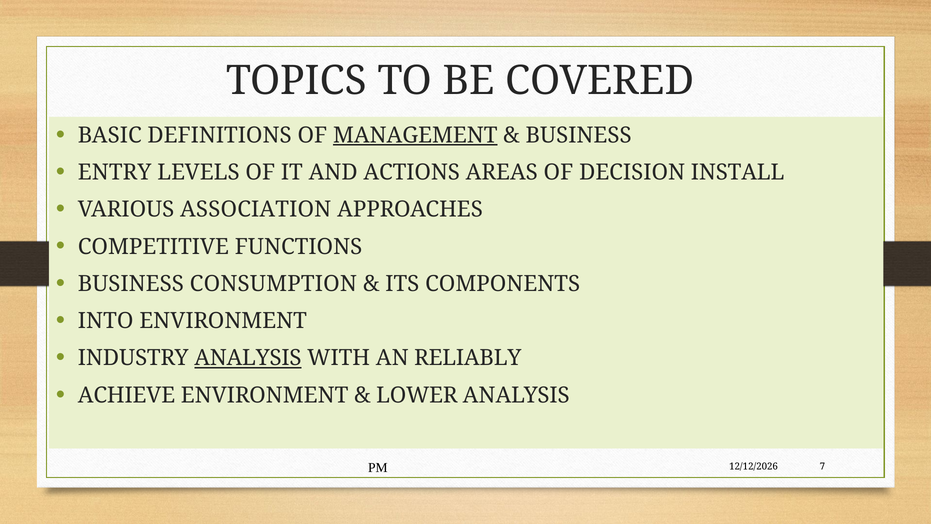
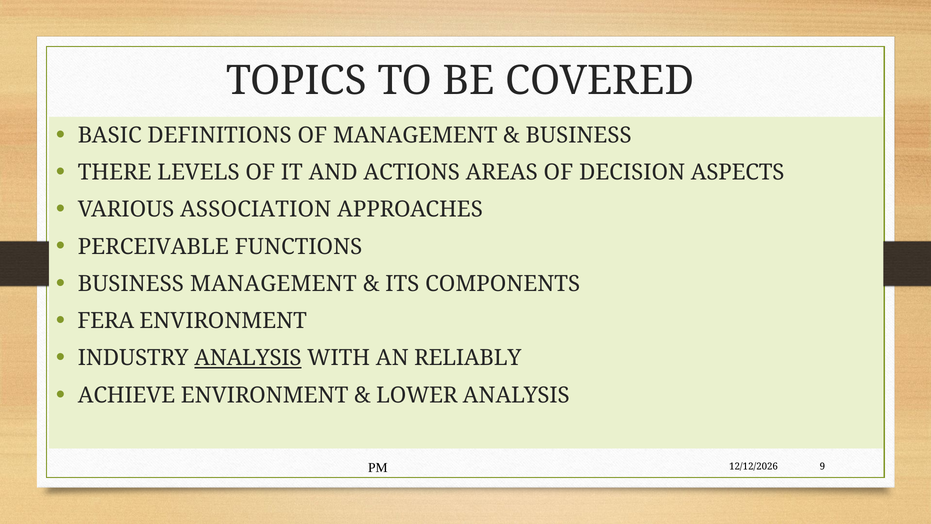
MANAGEMENT at (415, 135) underline: present -> none
ENTRY: ENTRY -> THERE
INSTALL: INSTALL -> ASPECTS
COMPETITIVE: COMPETITIVE -> PERCEIVABLE
BUSINESS CONSUMPTION: CONSUMPTION -> MANAGEMENT
INTO: INTO -> FERA
7: 7 -> 9
